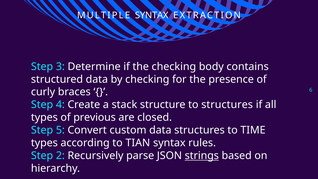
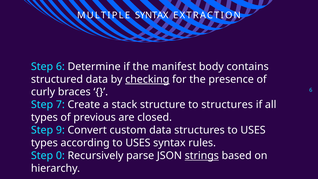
Step 3: 3 -> 6
the checking: checking -> manifest
checking at (147, 79) underline: none -> present
4: 4 -> 7
5: 5 -> 9
structures to TIME: TIME -> USES
according to TIAN: TIAN -> USES
2: 2 -> 0
